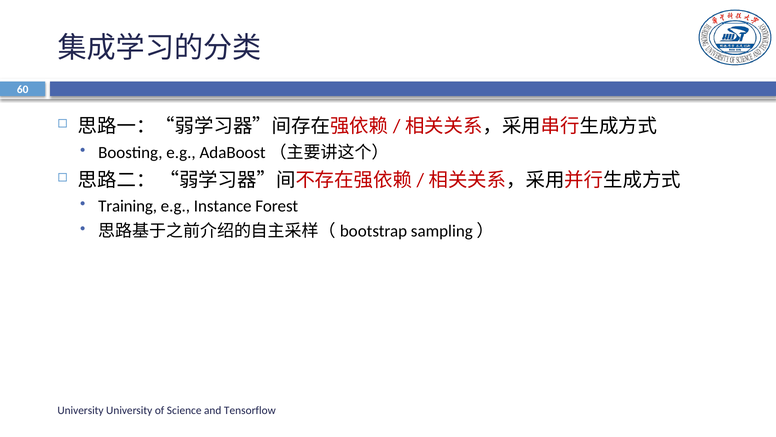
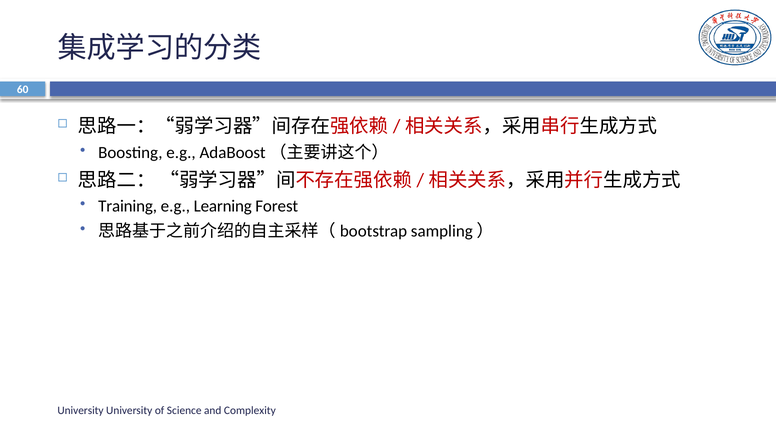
Instance: Instance -> Learning
Tensorflow: Tensorflow -> Complexity
